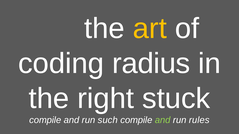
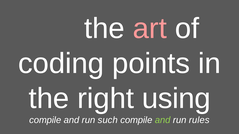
art colour: yellow -> pink
radius: radius -> points
stuck: stuck -> using
